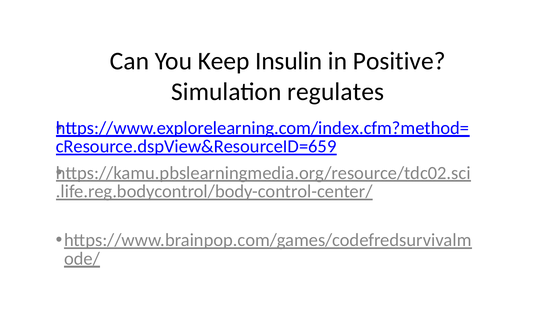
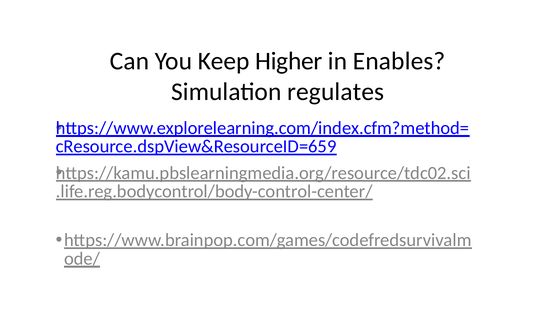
Insulin: Insulin -> Higher
Positive: Positive -> Enables
